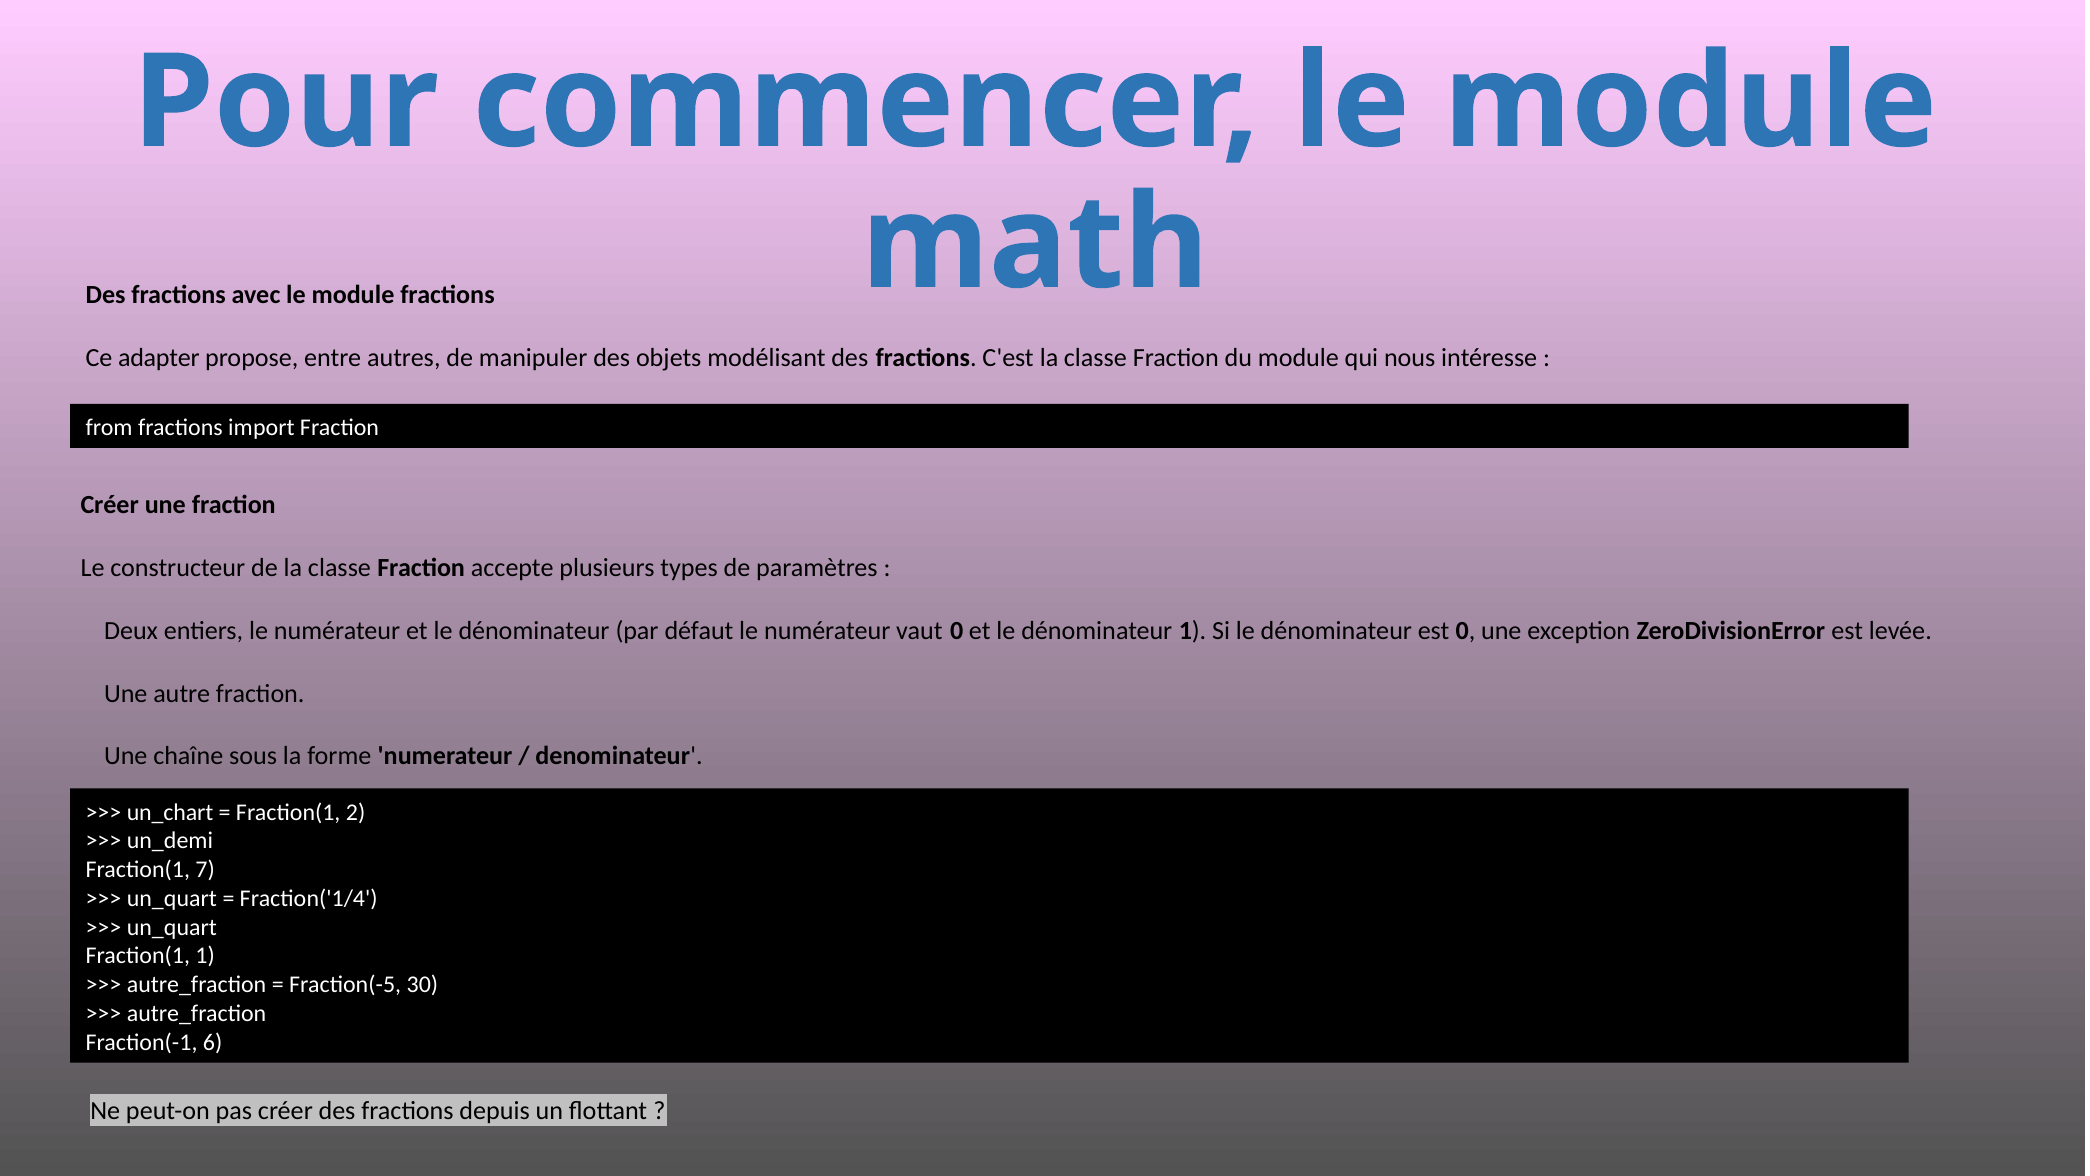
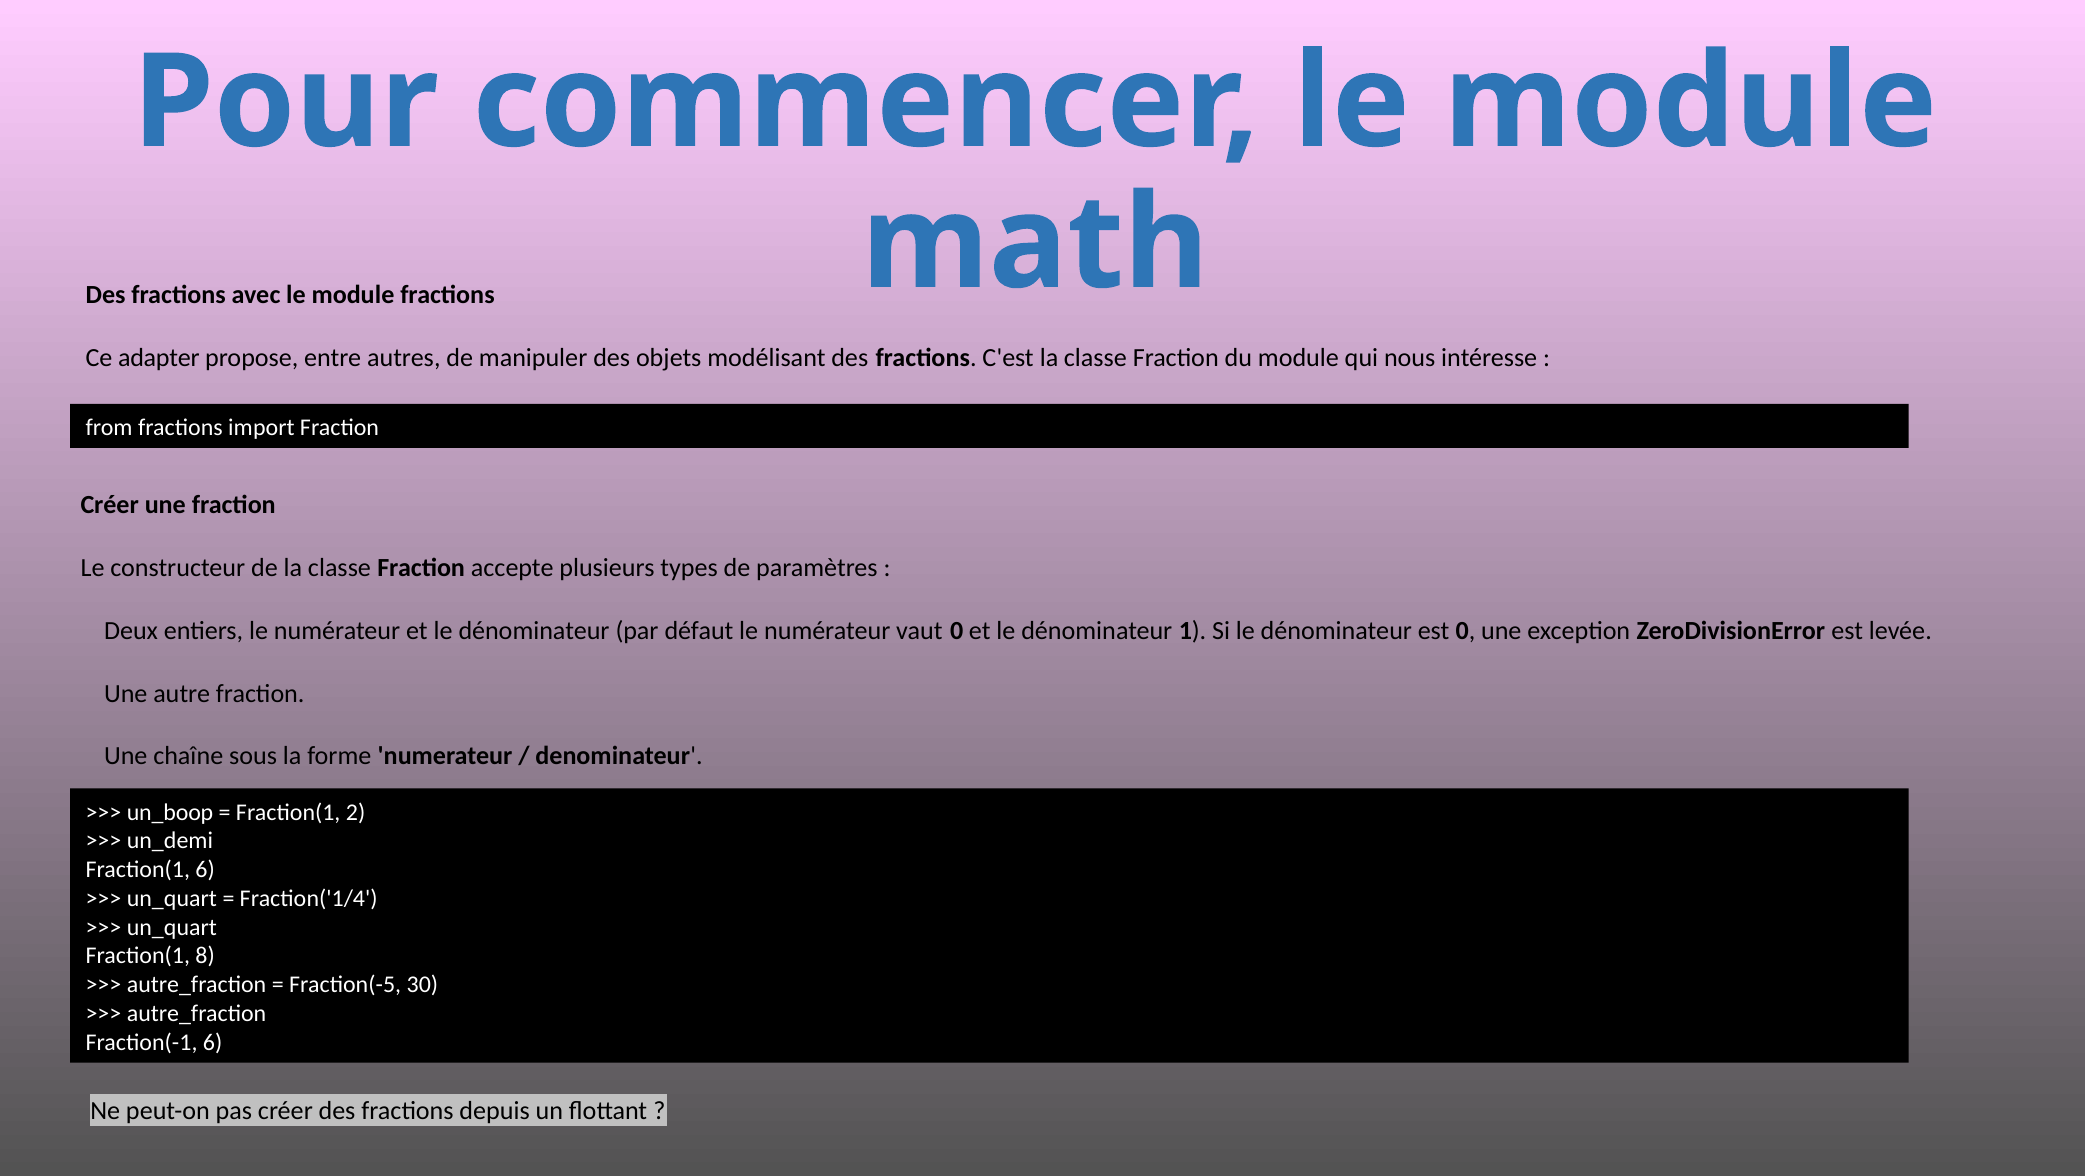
un_chart: un_chart -> un_boop
Fraction(1 7: 7 -> 6
Fraction(1 1: 1 -> 8
